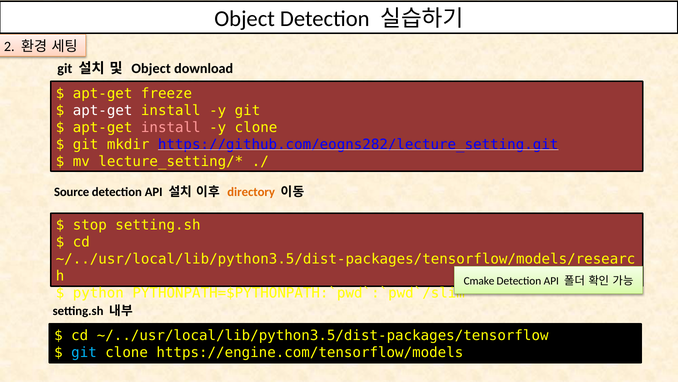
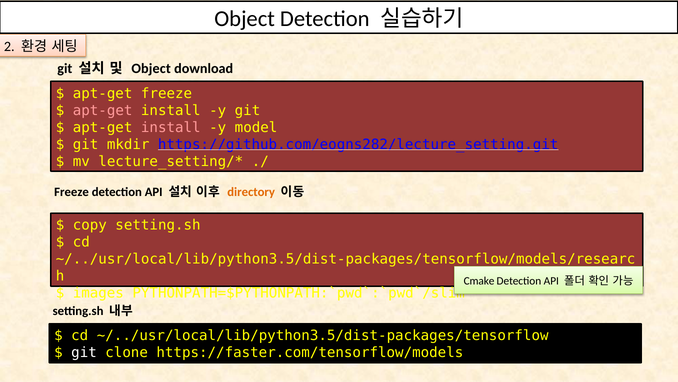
apt-get at (103, 110) colour: white -> pink
y clone: clone -> model
Source at (72, 192): Source -> Freeze
stop: stop -> copy
python: python -> images
git at (84, 352) colour: light blue -> white
https://engine.com/tensorflow/models: https://engine.com/tensorflow/models -> https://faster.com/tensorflow/models
